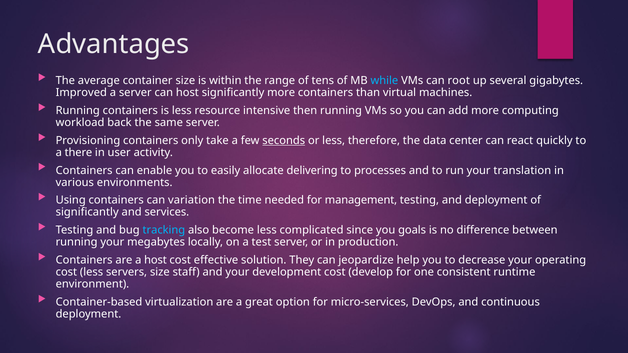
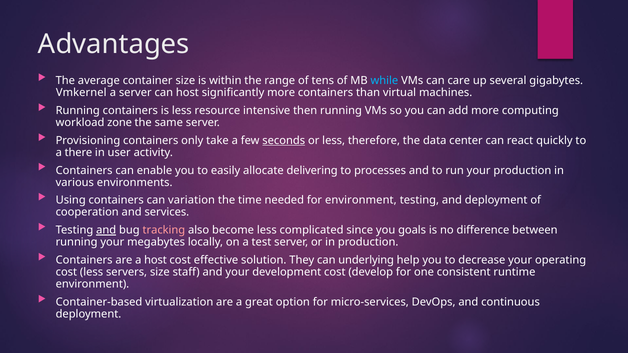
root: root -> care
Improved: Improved -> Vmkernel
back: back -> zone
your translation: translation -> production
for management: management -> environment
significantly at (87, 212): significantly -> cooperation
and at (106, 230) underline: none -> present
tracking colour: light blue -> pink
jeopardize: jeopardize -> underlying
